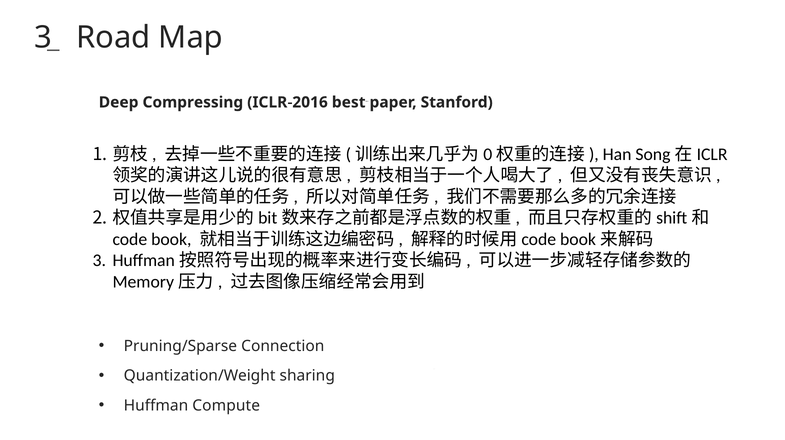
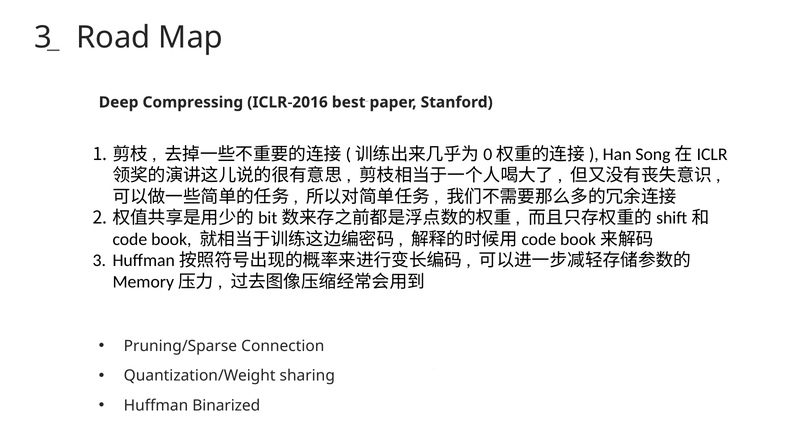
Compute: Compute -> Binarized
